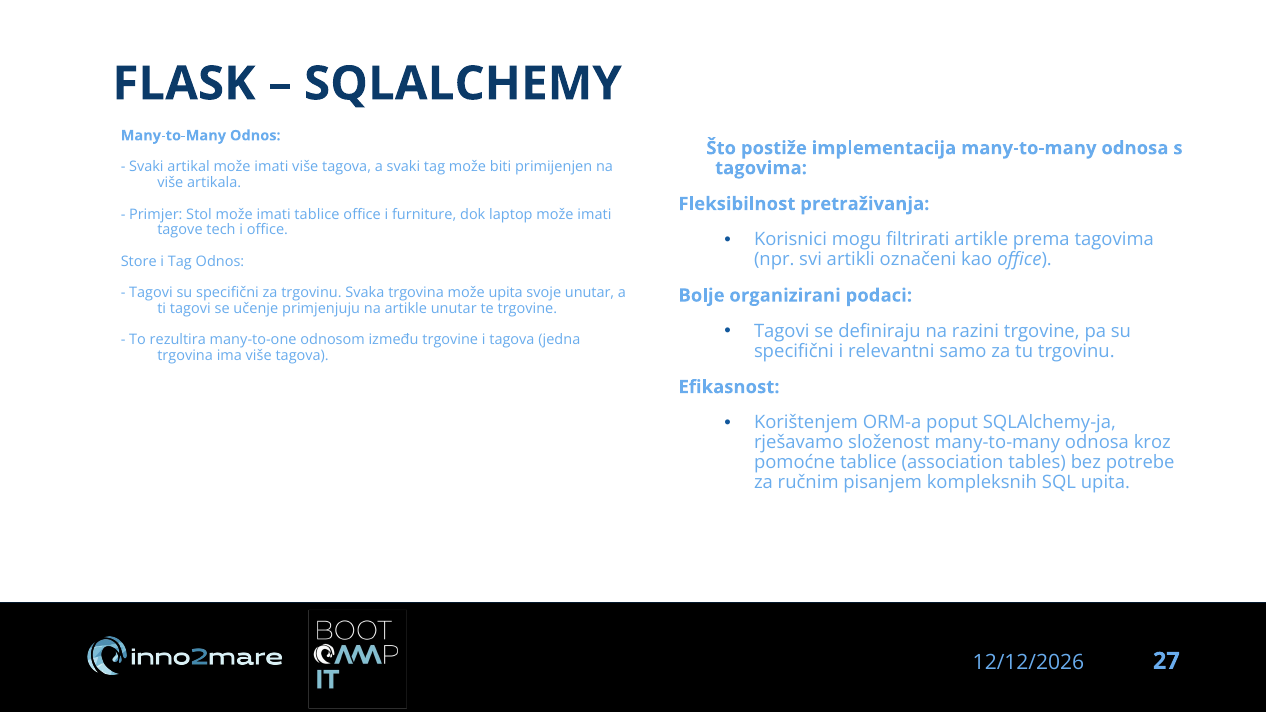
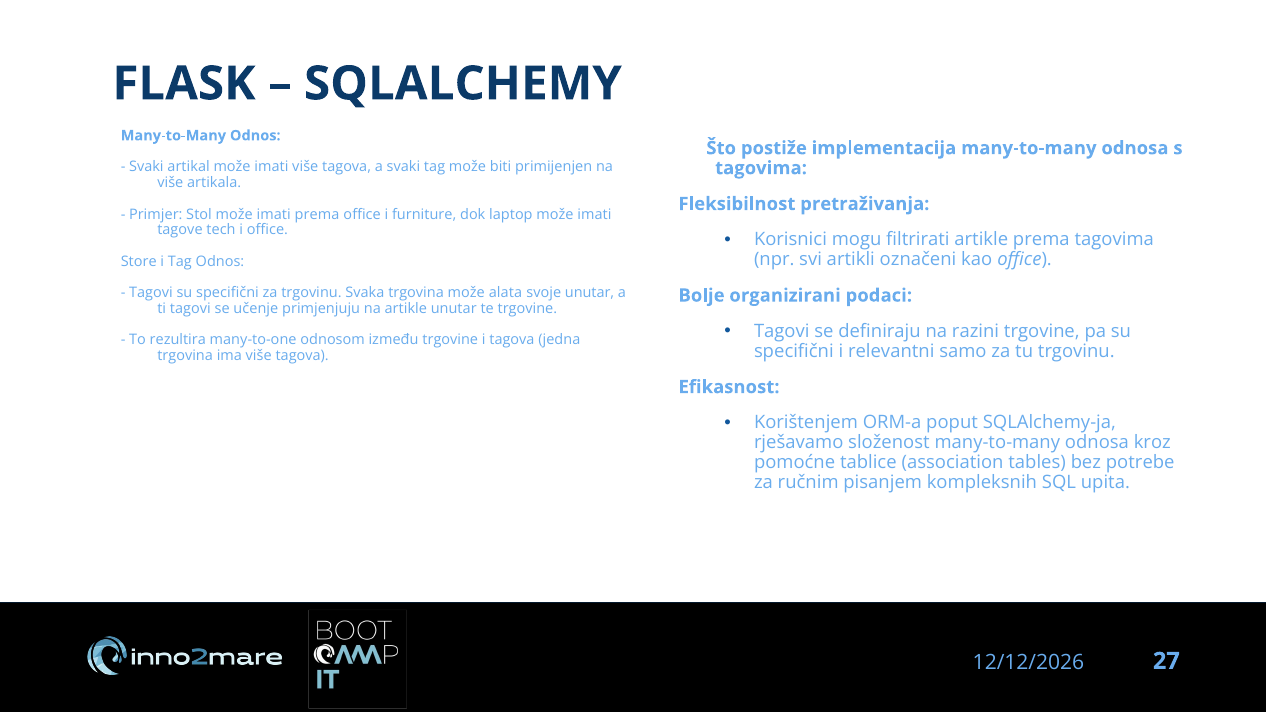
imati tablice: tablice -> prema
može upita: upita -> alata
